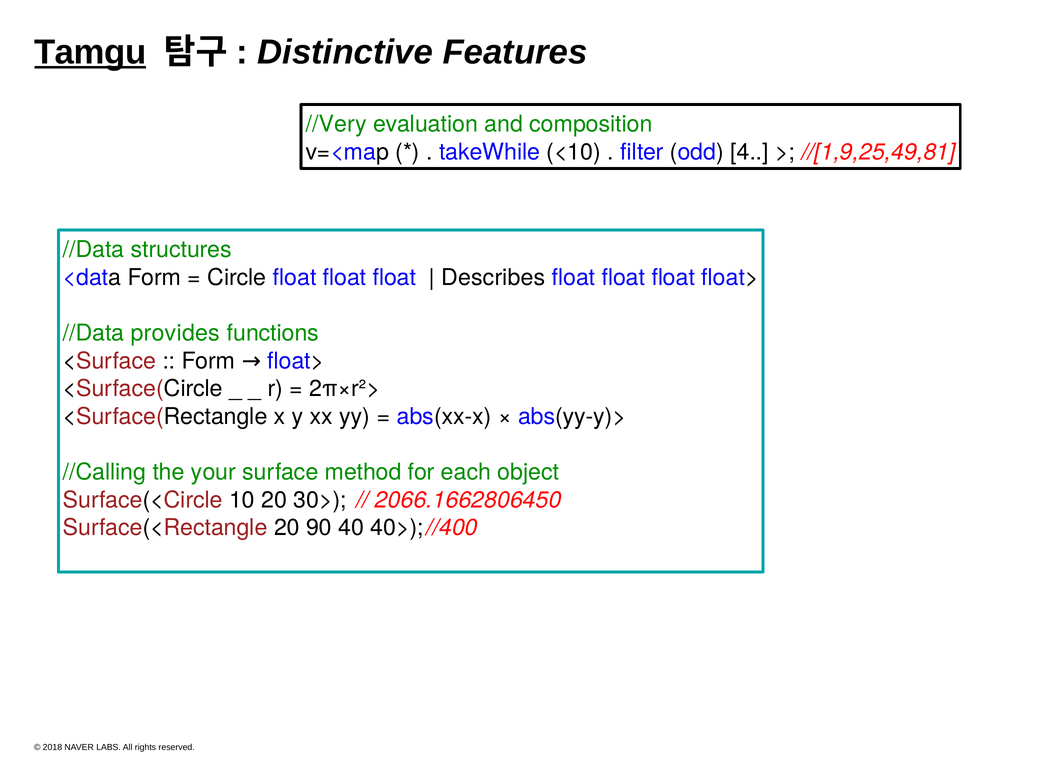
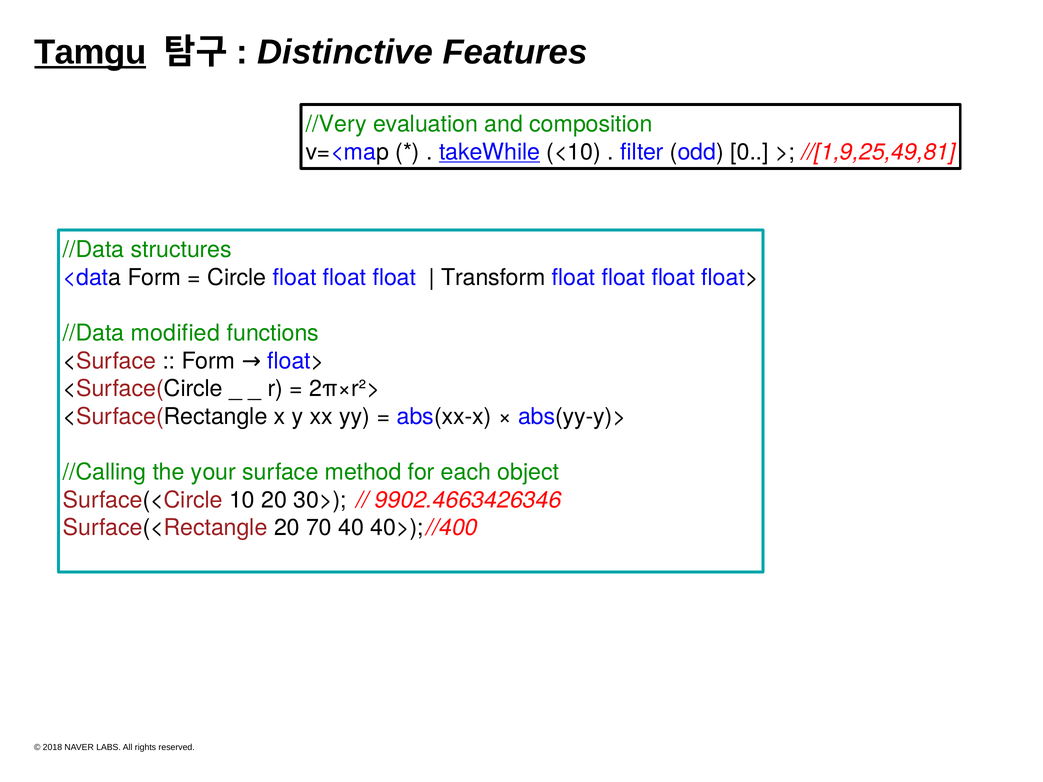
takeWhile underline: none -> present
4: 4 -> 0
Describes: Describes -> Transform
provides: provides -> modified
2066.1662806450: 2066.1662806450 -> 9902.4663426346
90: 90 -> 70
